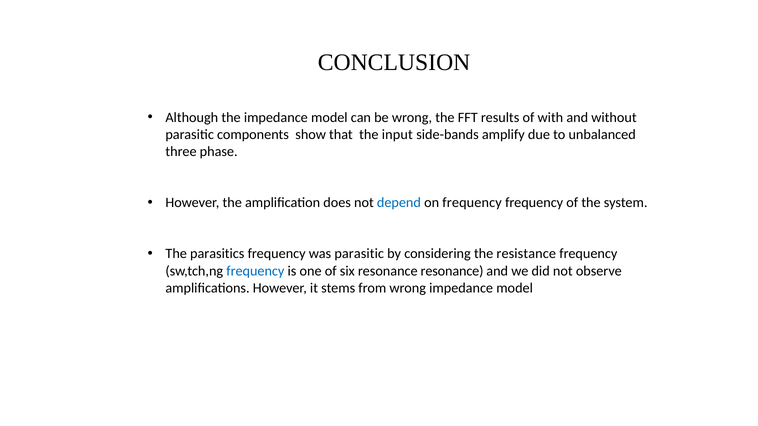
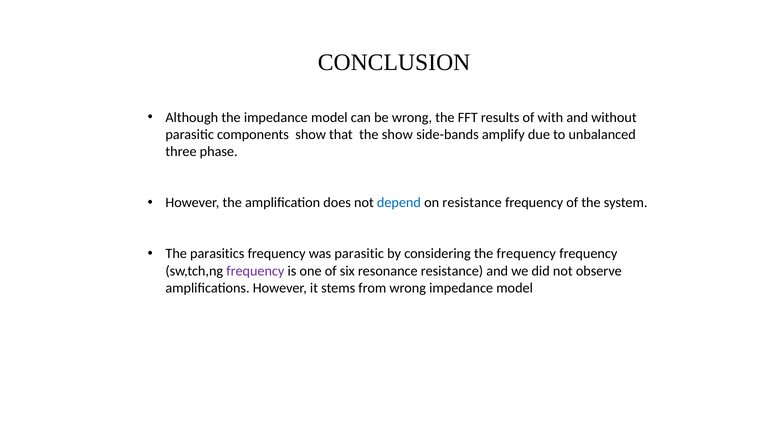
the input: input -> show
on frequency: frequency -> resistance
the resistance: resistance -> frequency
frequency at (255, 271) colour: blue -> purple
resonance resonance: resonance -> resistance
